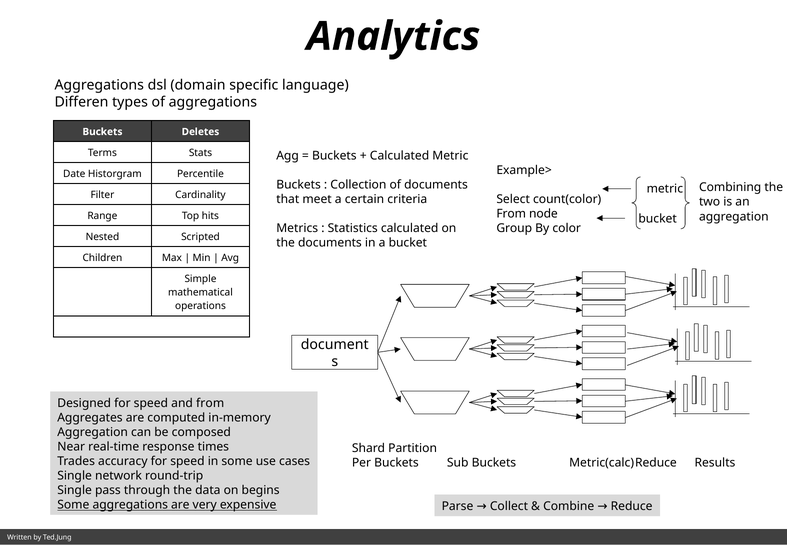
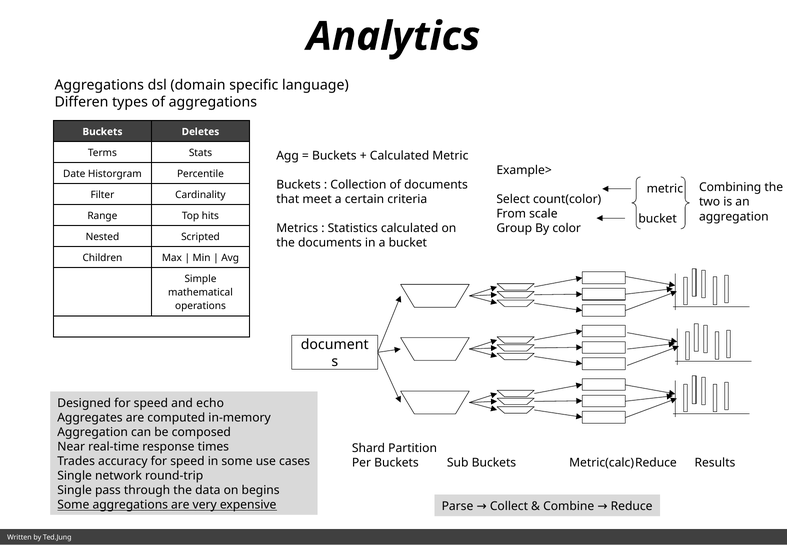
node: node -> scale
and from: from -> echo
